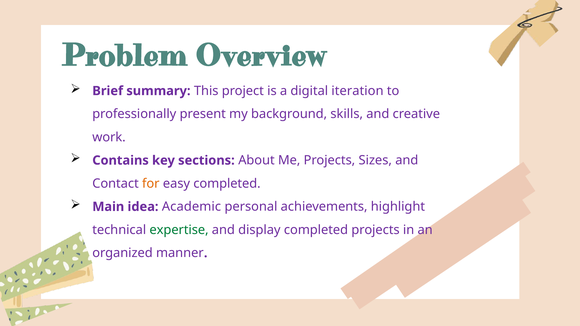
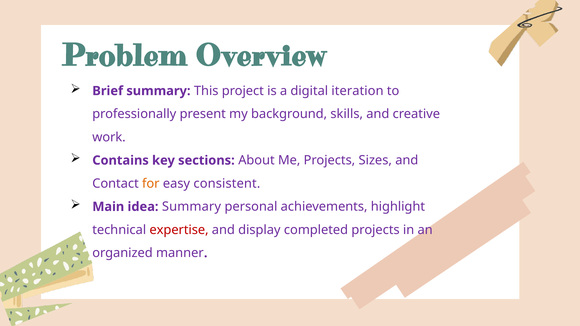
easy completed: completed -> consistent
idea Academic: Academic -> Summary
expertise colour: green -> red
